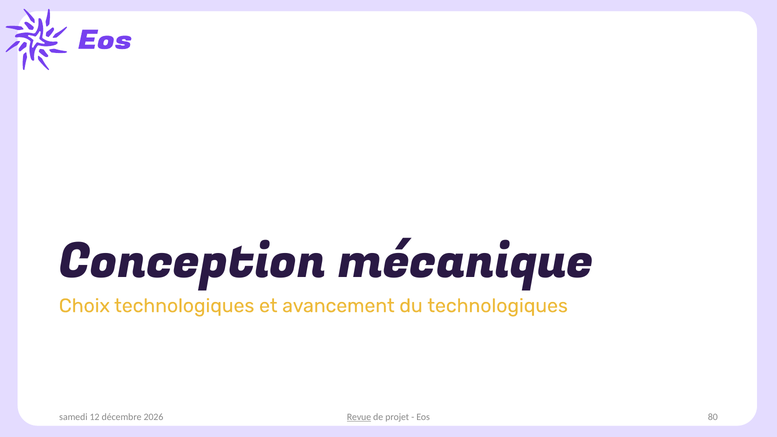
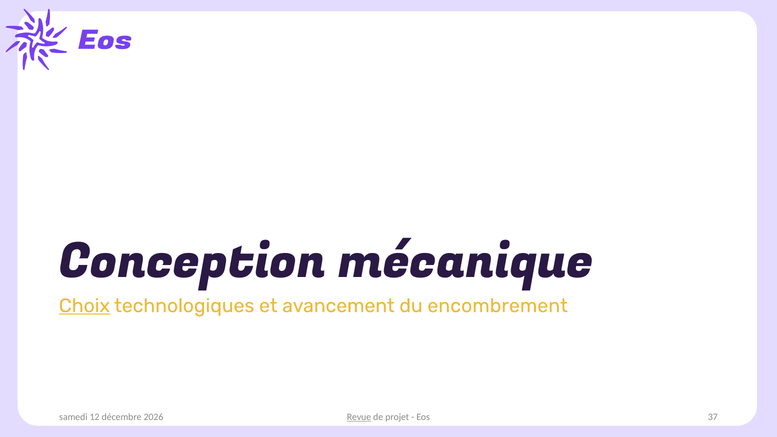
Choix underline: none -> present
du technologiques: technologiques -> encombrement
80: 80 -> 37
